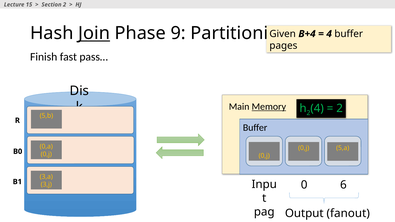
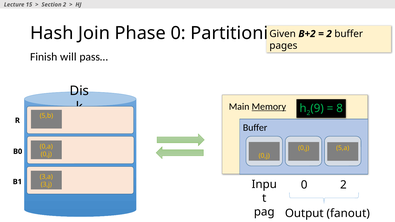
Join underline: present -> none
Phase 9: 9 -> 0
B+4: B+4 -> B+2
4 at (329, 34): 4 -> 2
fast: fast -> will
2 4: 4 -> 9
2 at (340, 109): 2 -> 8
0 6: 6 -> 2
